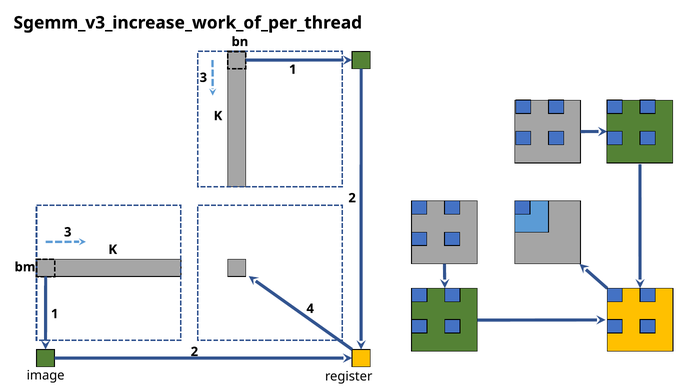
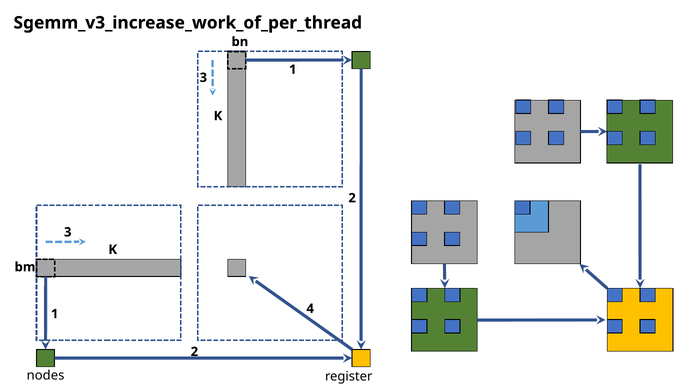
image: image -> nodes
